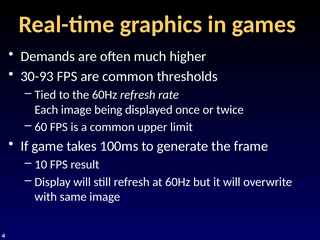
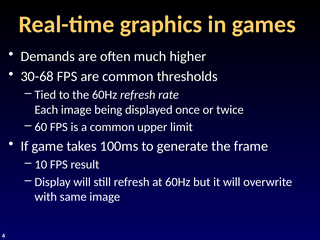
30-93: 30-93 -> 30-68
